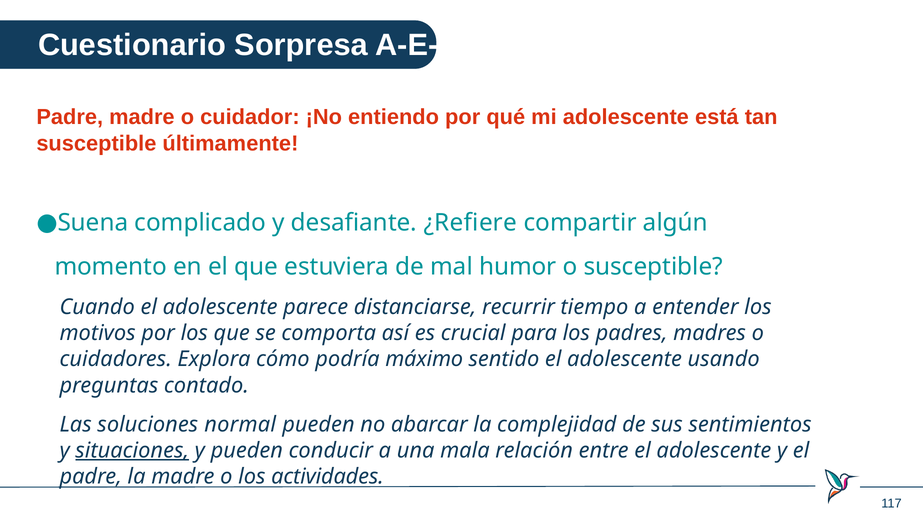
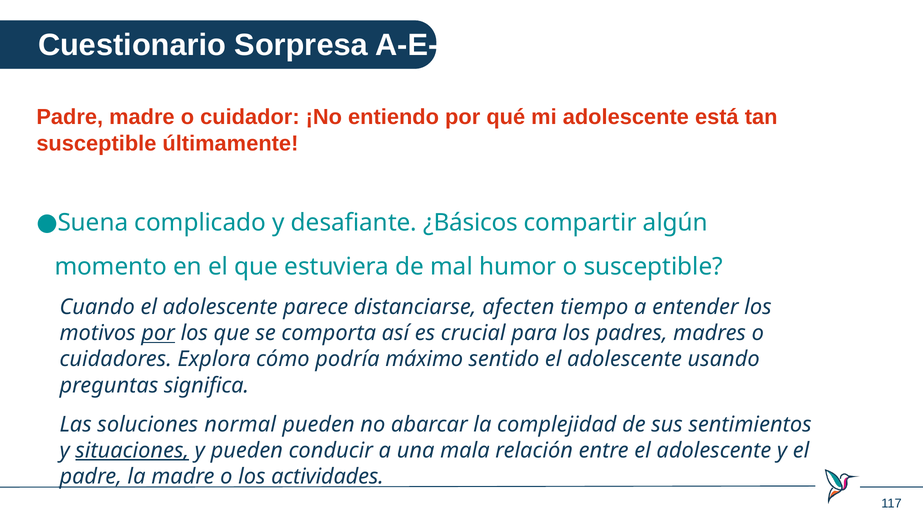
¿Refiere: ¿Refiere -> ¿Básicos
recurrir: recurrir -> afecten
por at (158, 333) underline: none -> present
contado: contado -> significa
